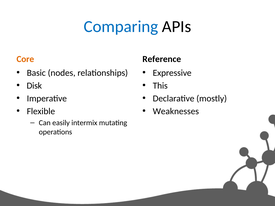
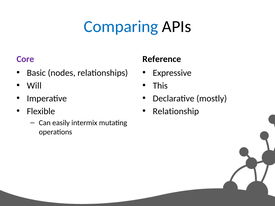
Core colour: orange -> purple
Disk: Disk -> Will
Weaknesses: Weaknesses -> Relationship
